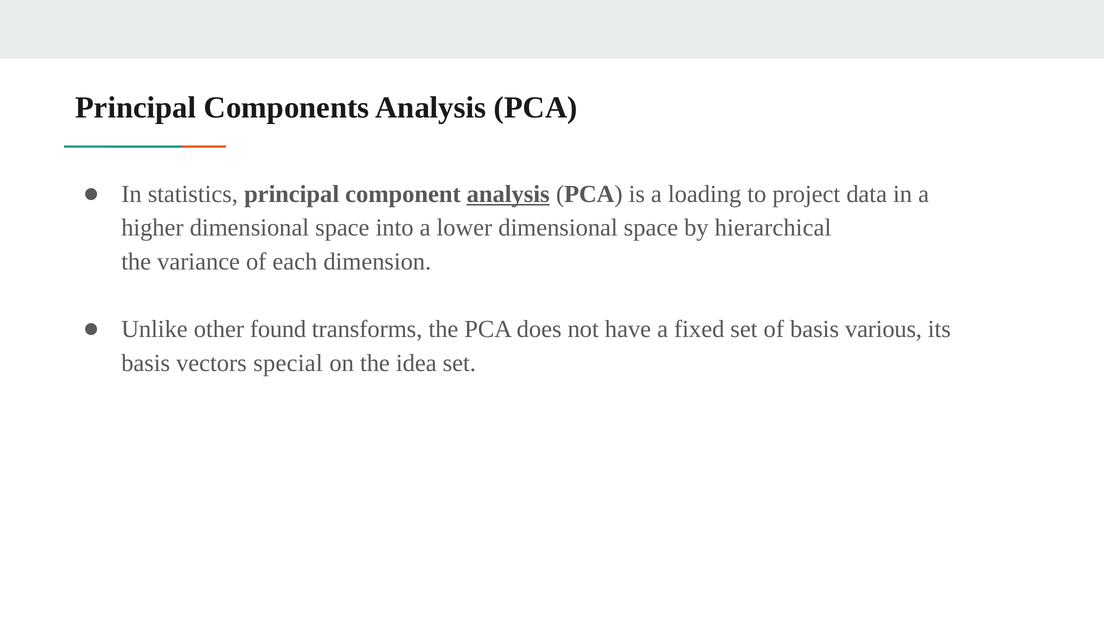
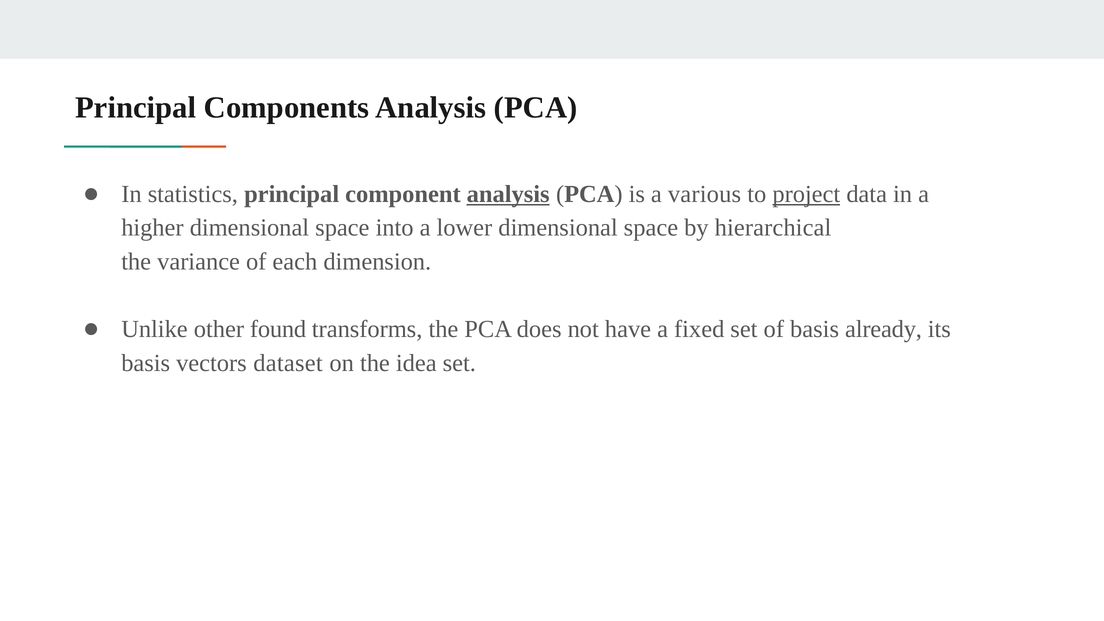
loading: loading -> various
project underline: none -> present
various: various -> already
special: special -> dataset
